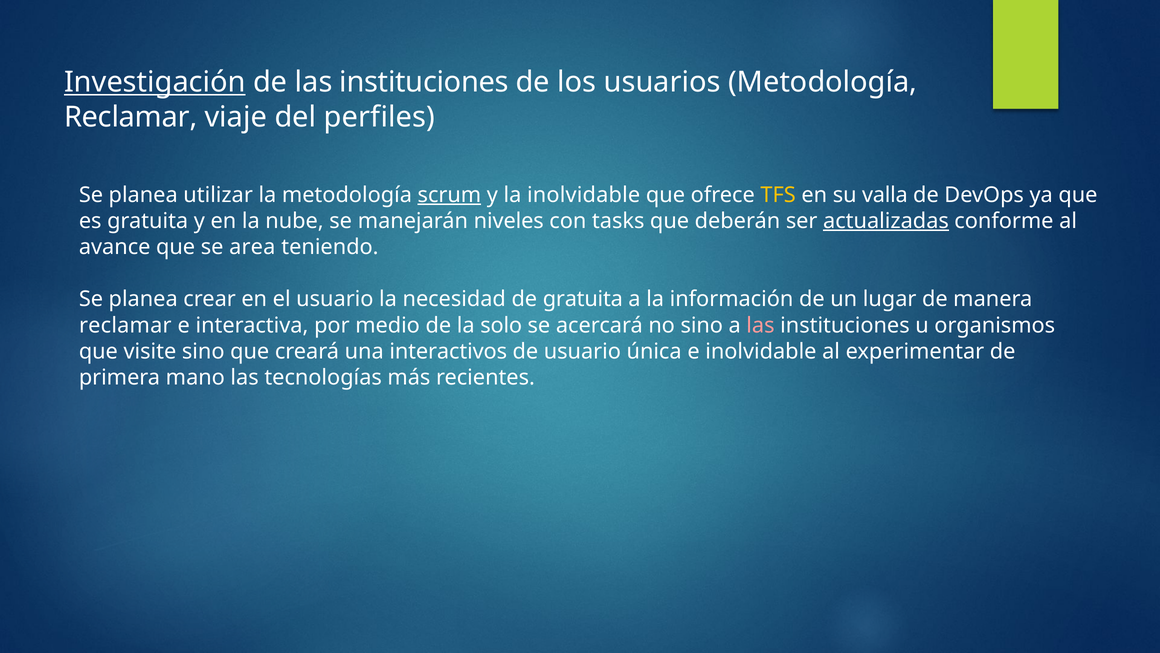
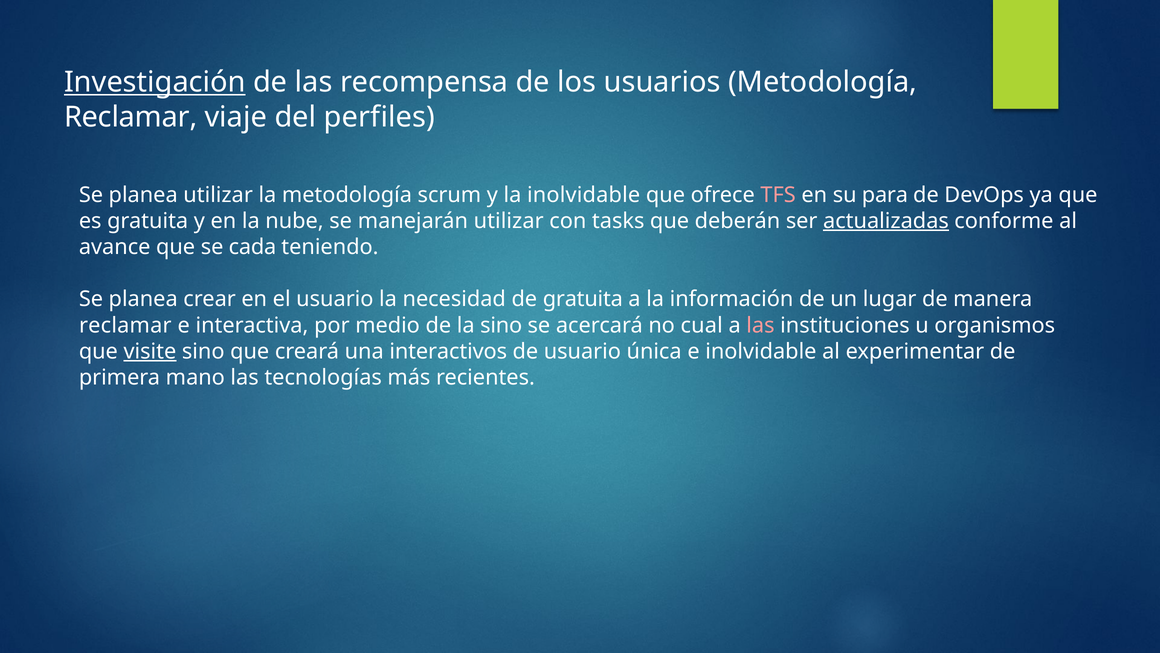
de las instituciones: instituciones -> recompensa
scrum underline: present -> none
TFS colour: yellow -> pink
valla: valla -> para
manejarán niveles: niveles -> utilizar
area: area -> cada
la solo: solo -> sino
no sino: sino -> cual
visite underline: none -> present
